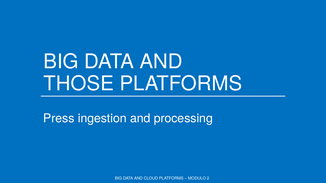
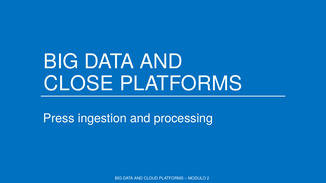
THOSE: THOSE -> CLOSE
